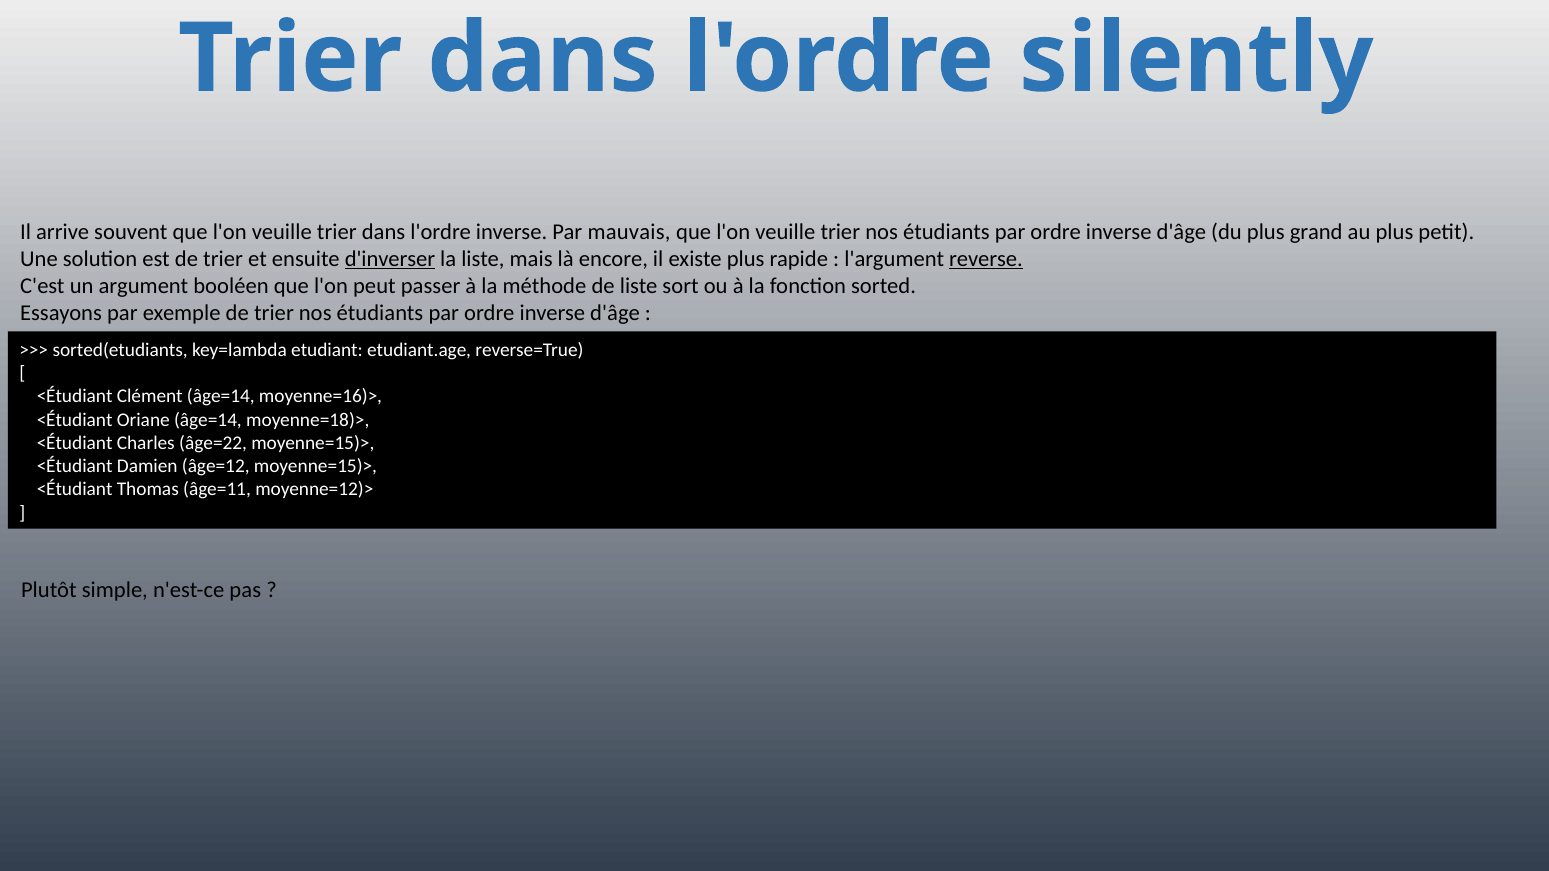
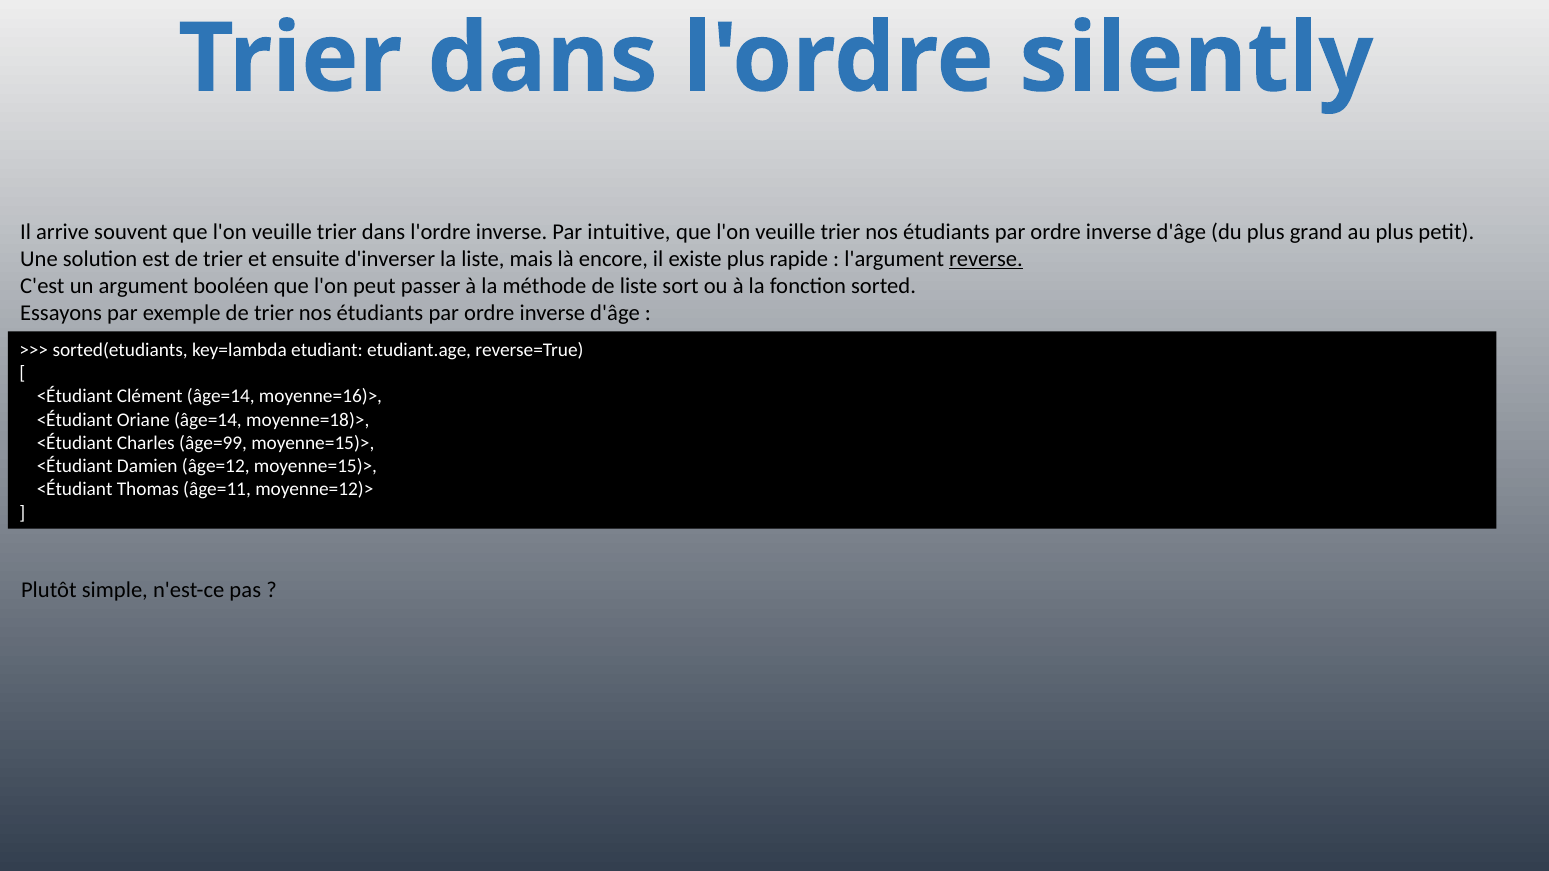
mauvais: mauvais -> intuitive
d'inverser underline: present -> none
âge=22: âge=22 -> âge=99
